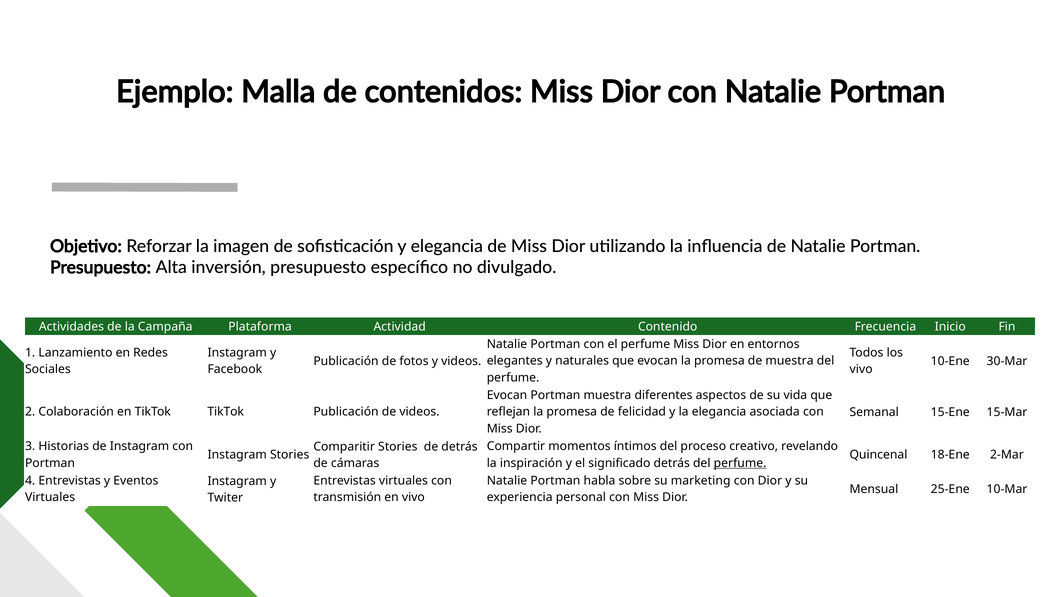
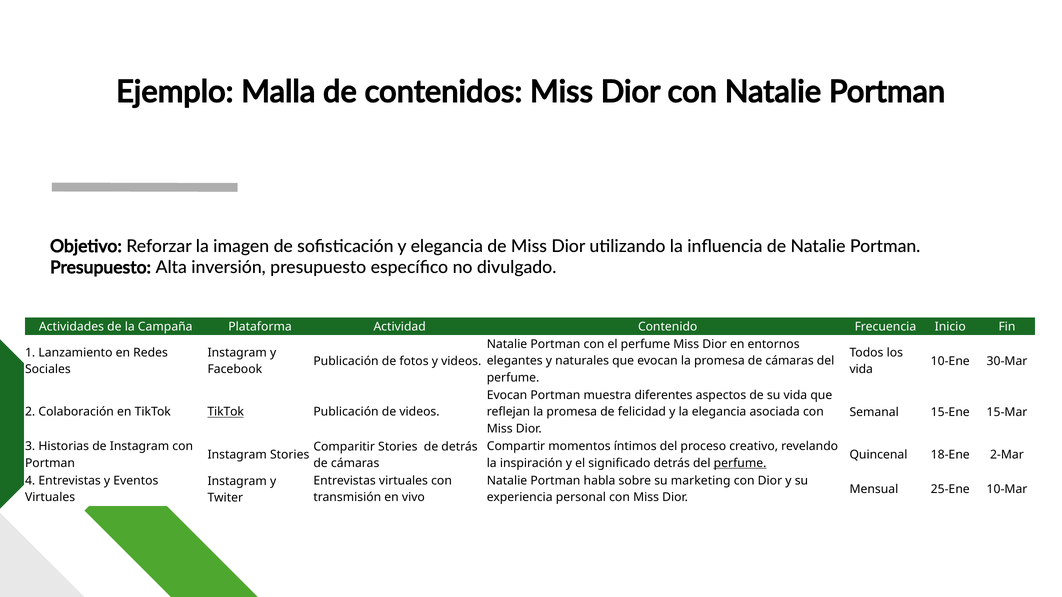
promesa de muestra: muestra -> cámaras
vivo at (861, 370): vivo -> vida
TikTok at (226, 412) underline: none -> present
